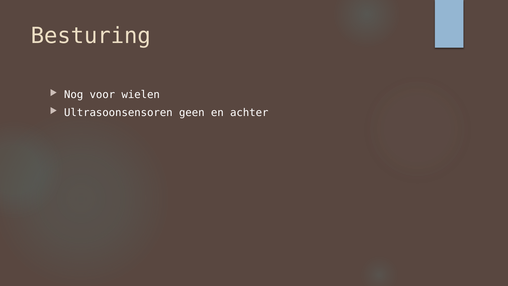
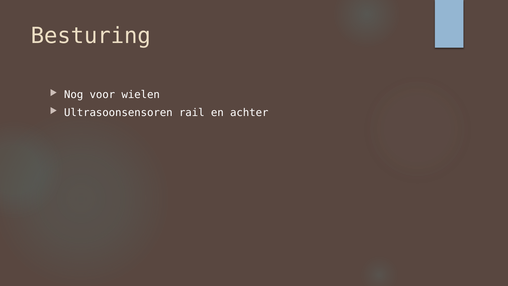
geen: geen -> rail
